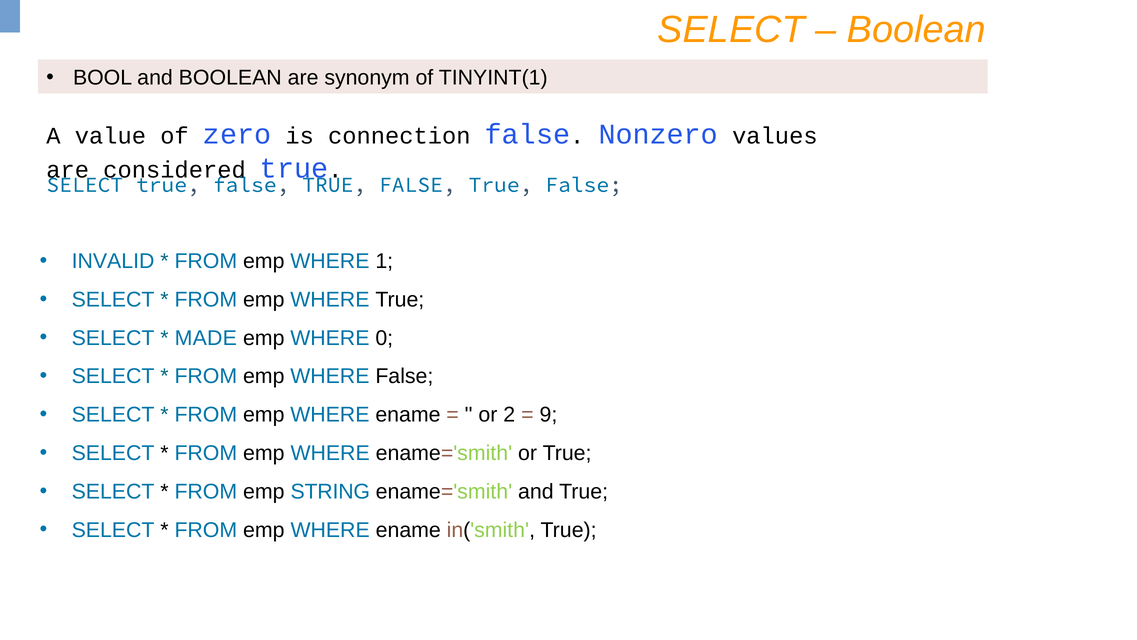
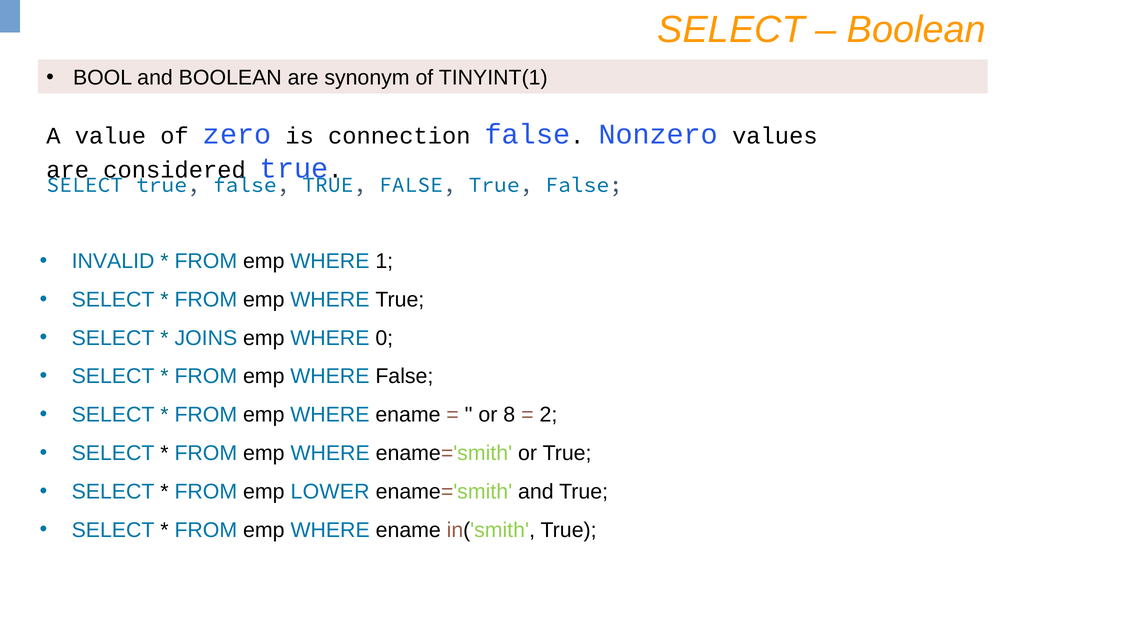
MADE: MADE -> JOINS
2: 2 -> 8
9: 9 -> 2
STRING: STRING -> LOWER
